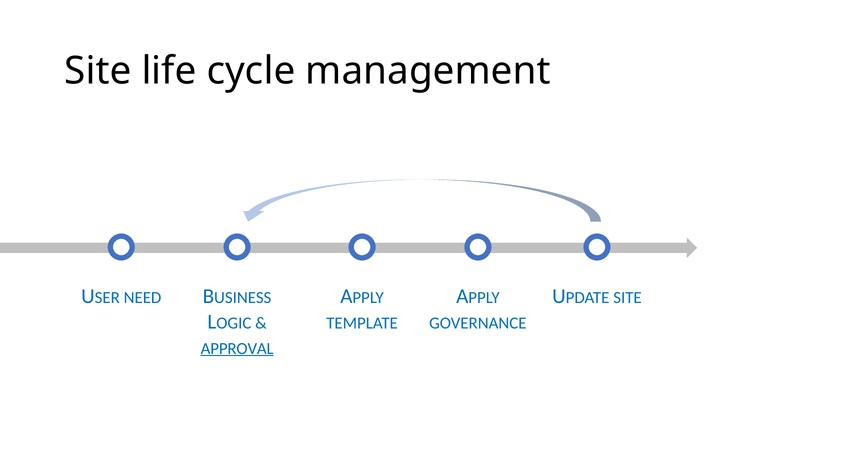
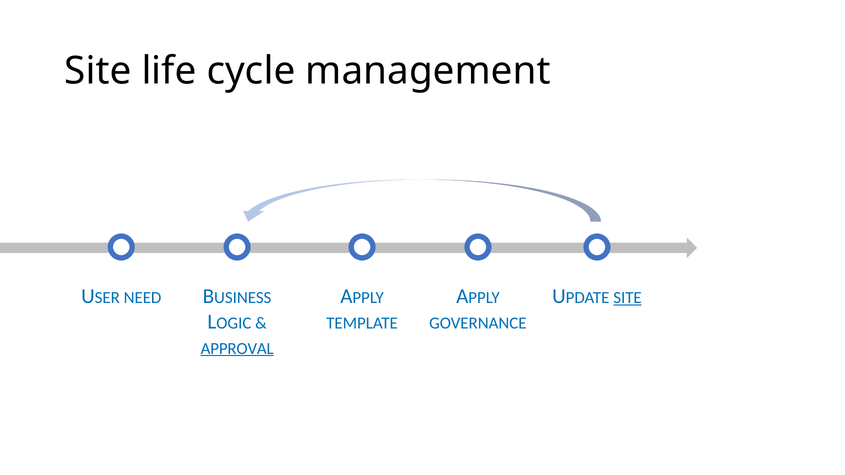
SITE at (628, 298) underline: none -> present
